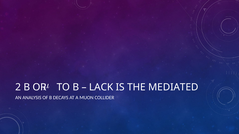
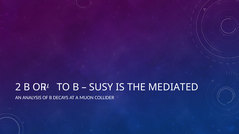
LACK: LACK -> SUSY
